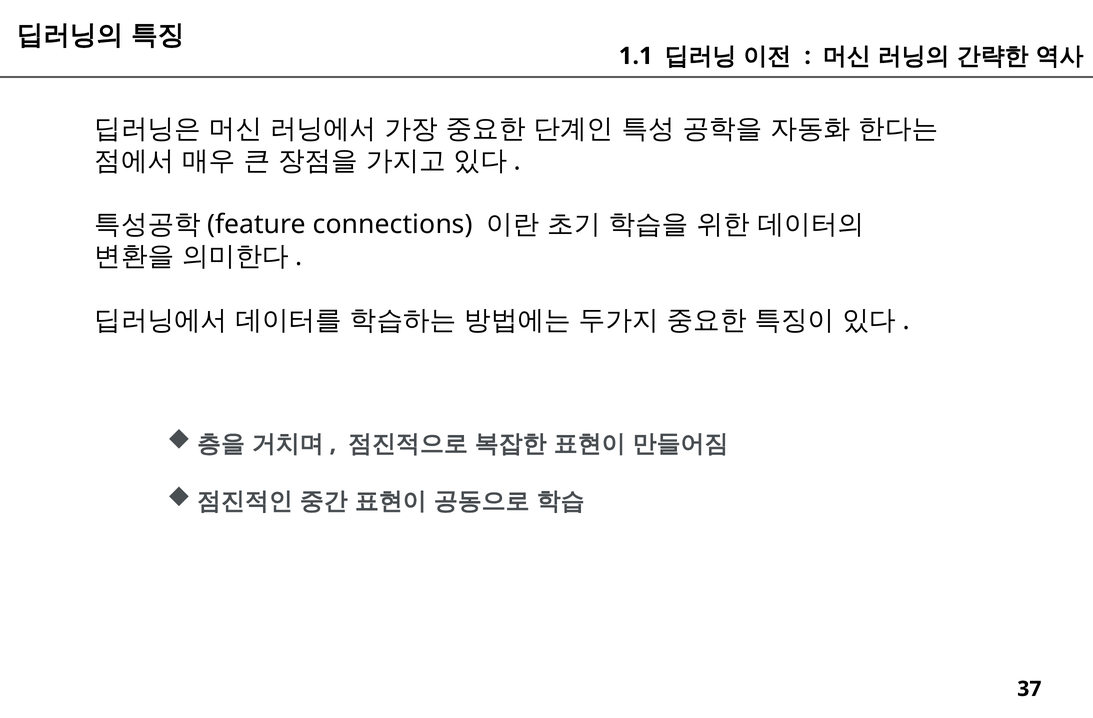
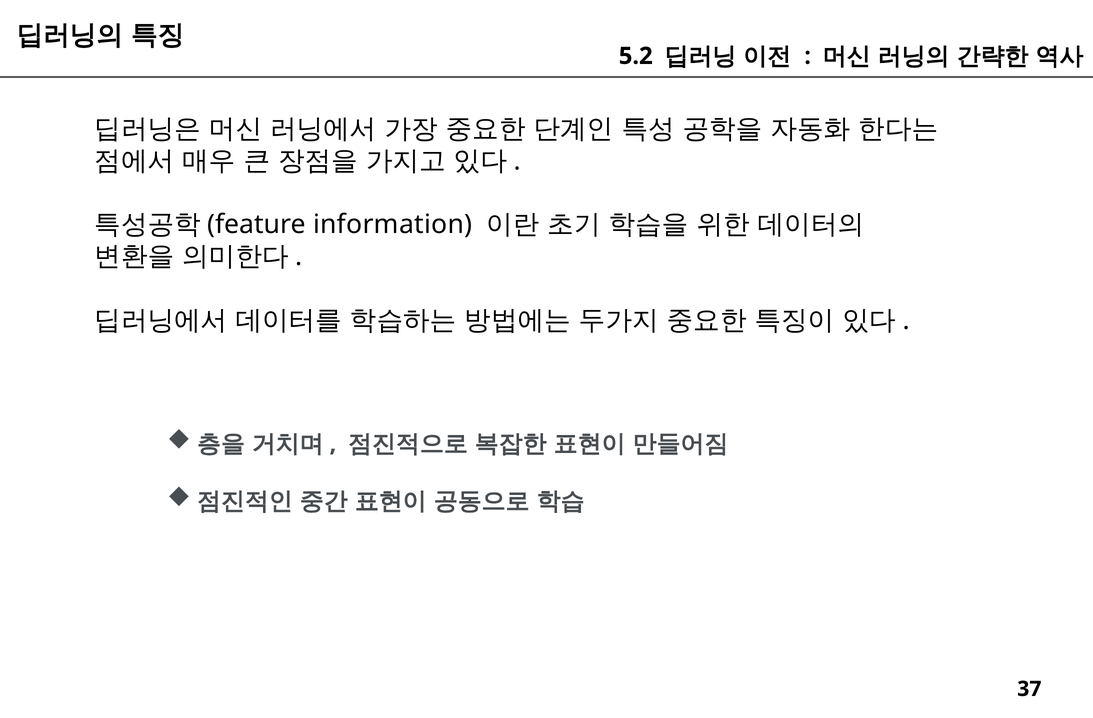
1.1: 1.1 -> 5.2
connections: connections -> information
